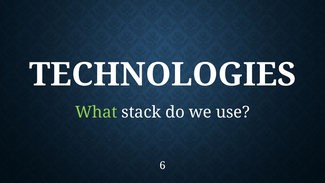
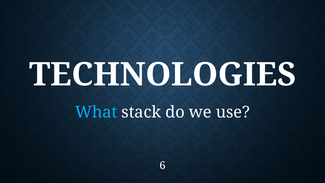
What colour: light green -> light blue
